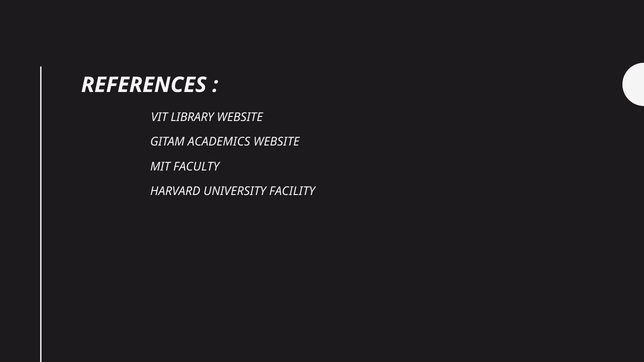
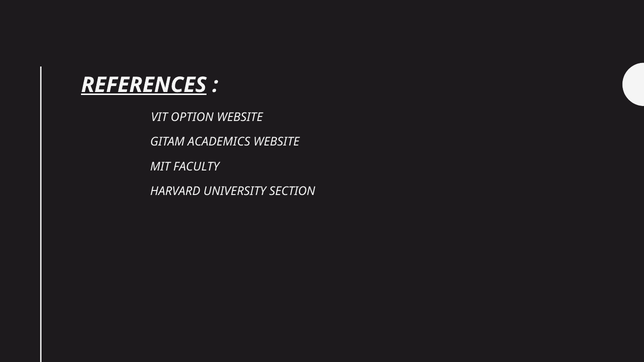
REFERENCES underline: none -> present
LIBRARY: LIBRARY -> OPTION
FACILITY: FACILITY -> SECTION
